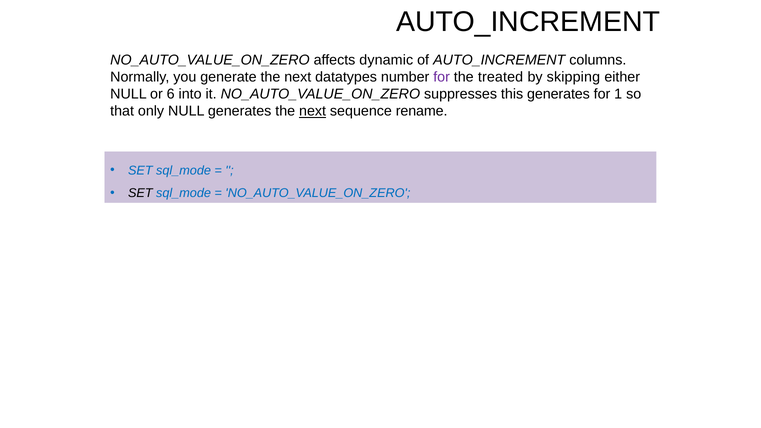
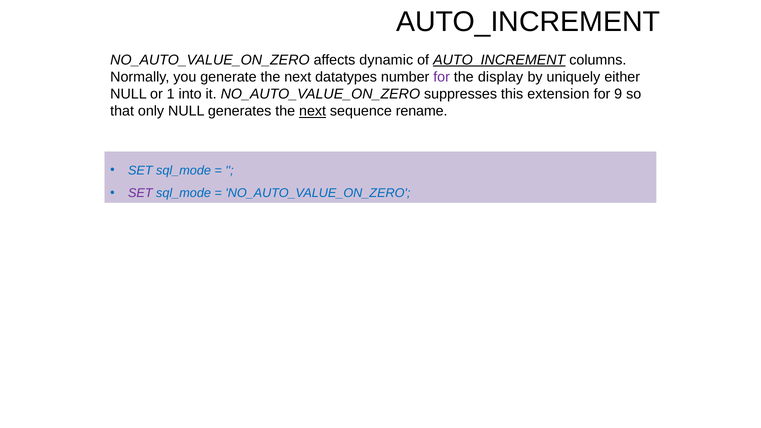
AUTO_INCREMENT at (499, 60) underline: none -> present
treated: treated -> display
skipping: skipping -> uniquely
6: 6 -> 1
this generates: generates -> extension
1: 1 -> 9
SET at (140, 193) colour: black -> purple
